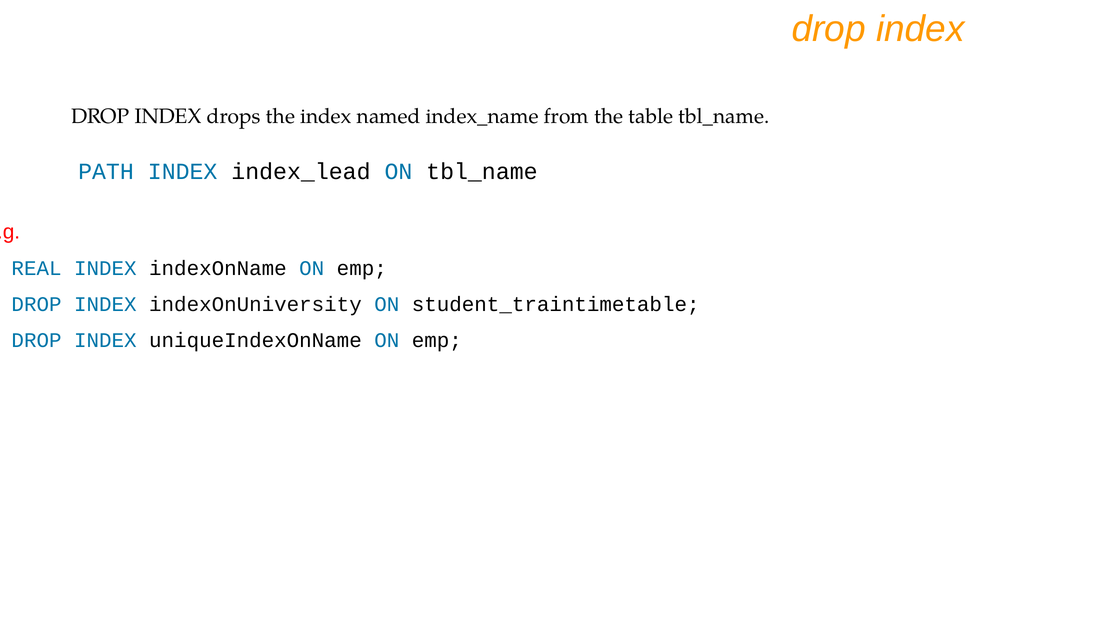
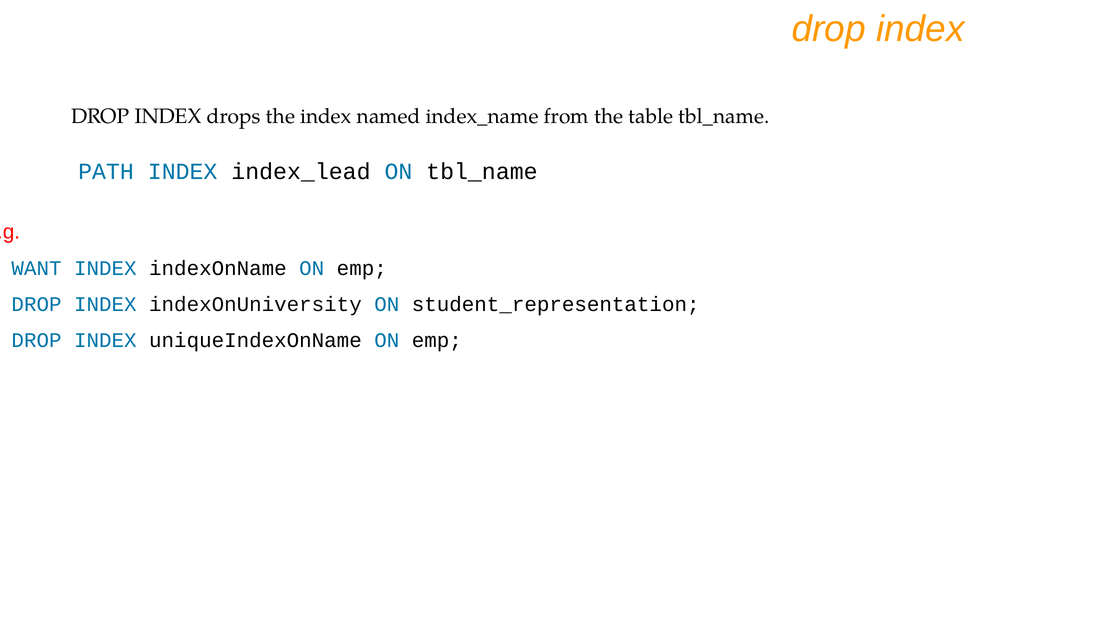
REAL: REAL -> WANT
student_traintimetable: student_traintimetable -> student_representation
